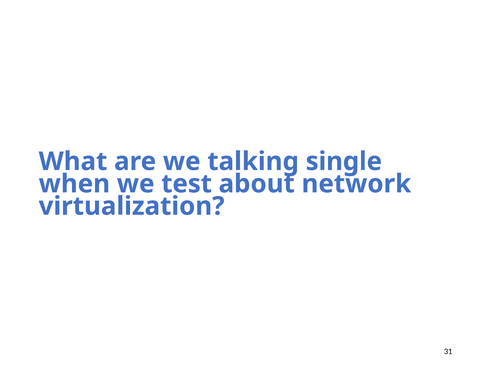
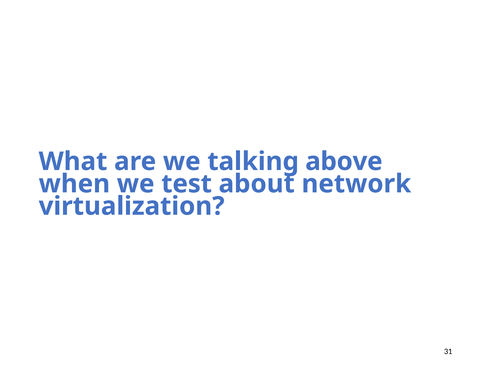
single: single -> above
